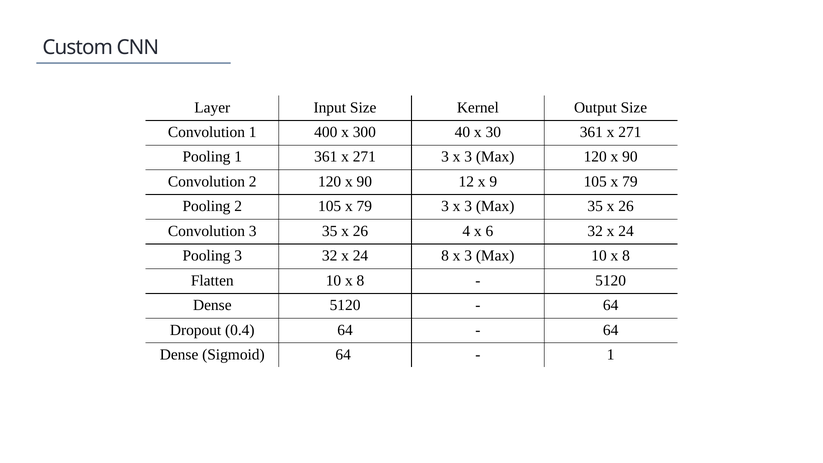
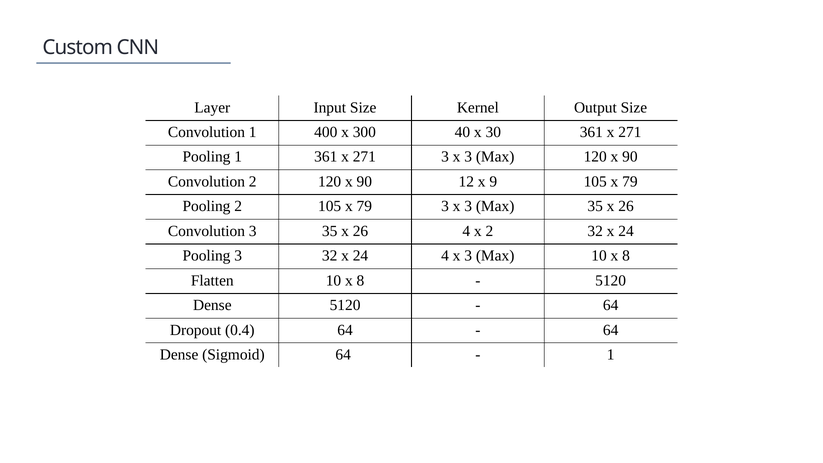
x 6: 6 -> 2
24 8: 8 -> 4
